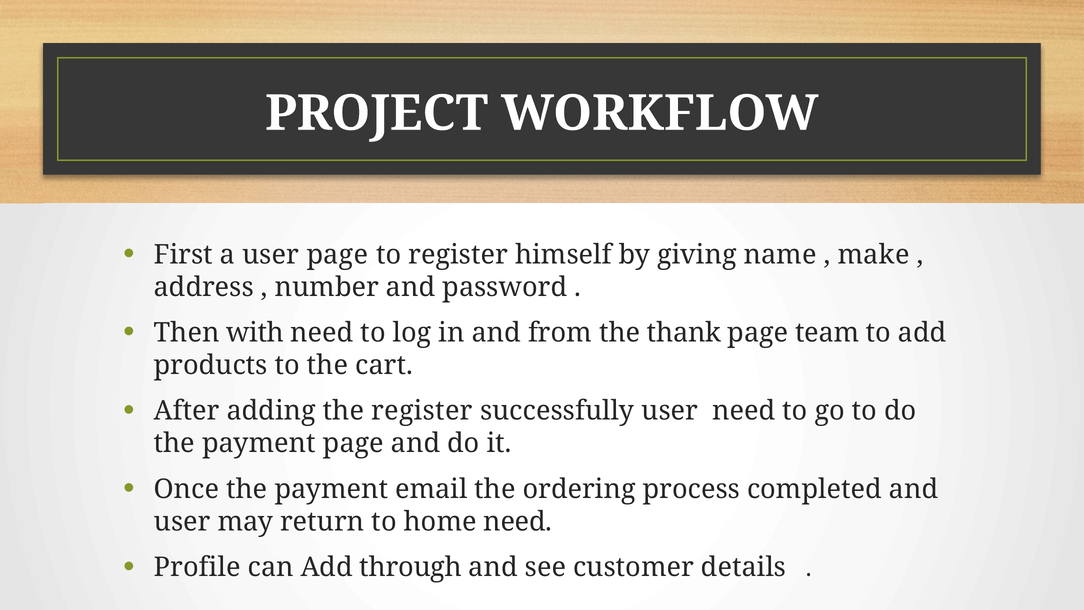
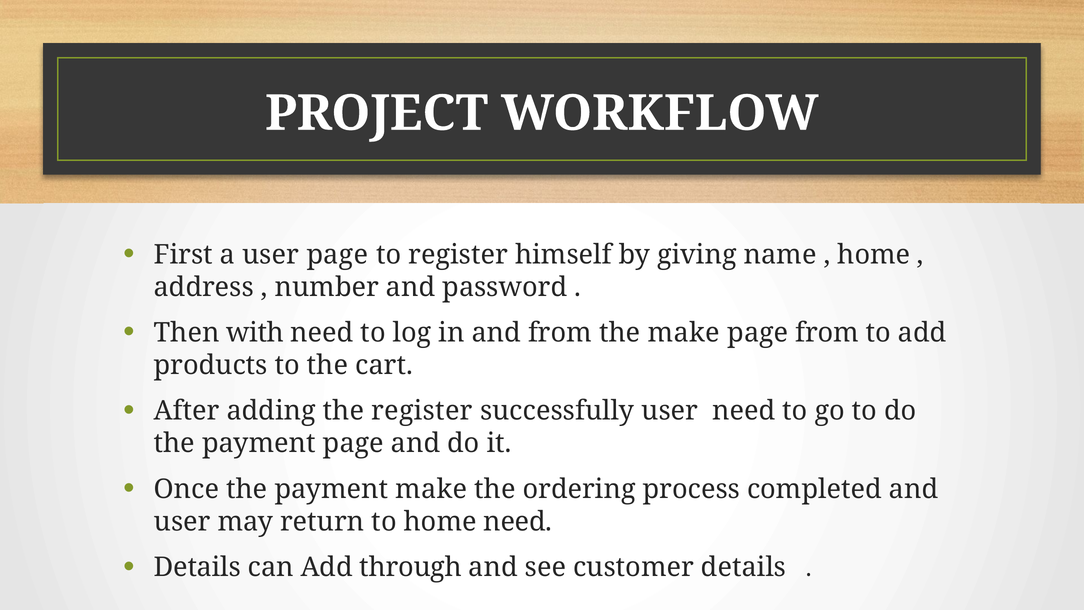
make at (874, 254): make -> home
the thank: thank -> make
page team: team -> from
payment email: email -> make
Profile at (197, 567): Profile -> Details
